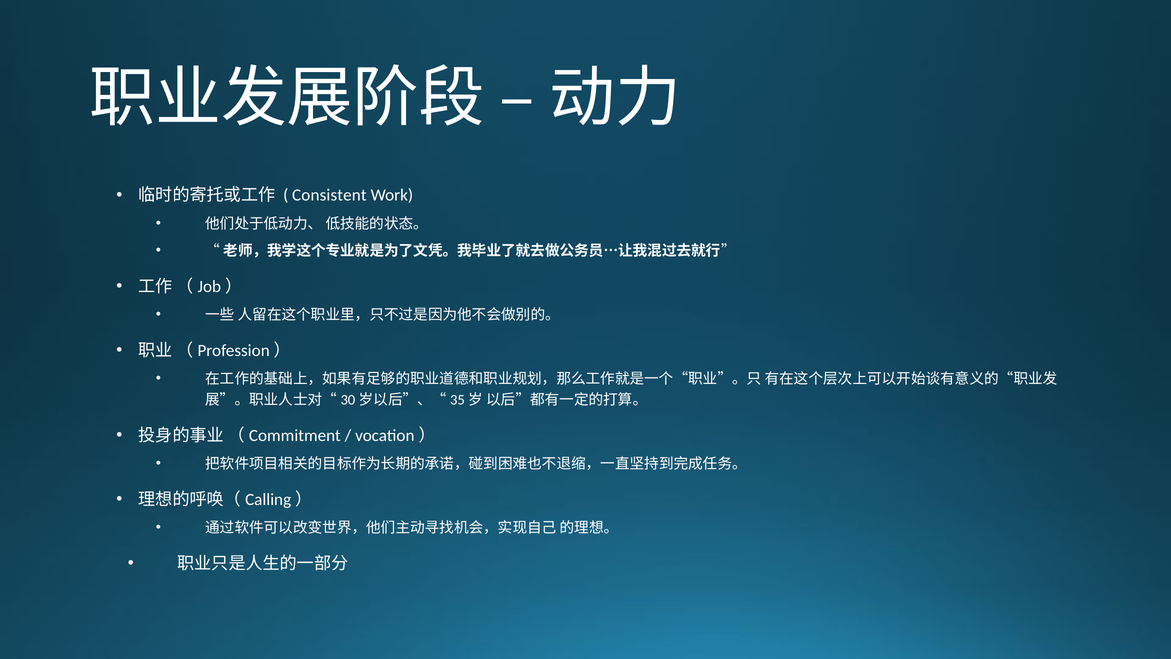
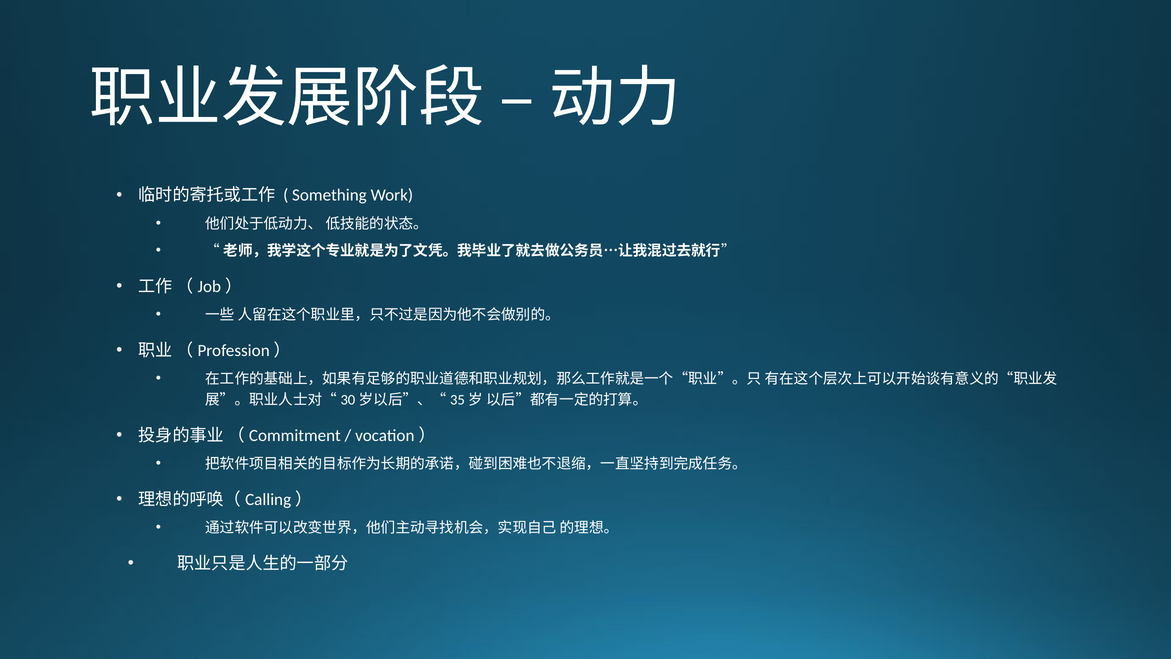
Consistent: Consistent -> Something
